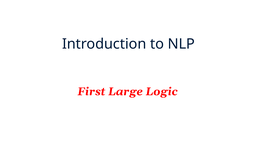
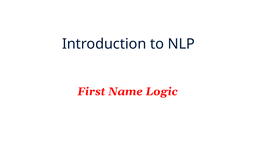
Large: Large -> Name
